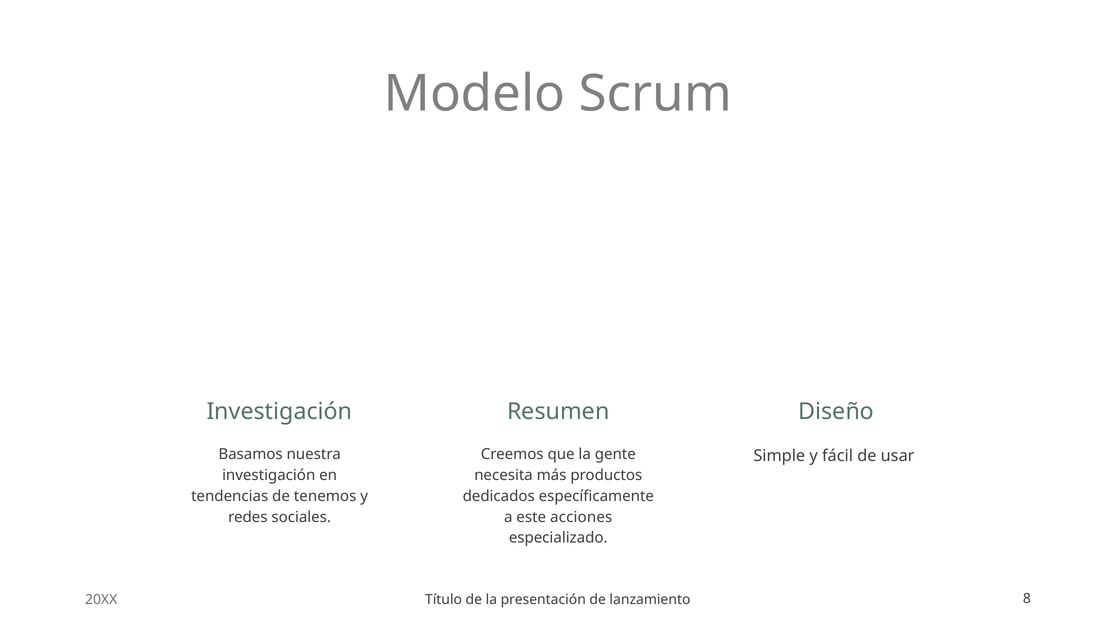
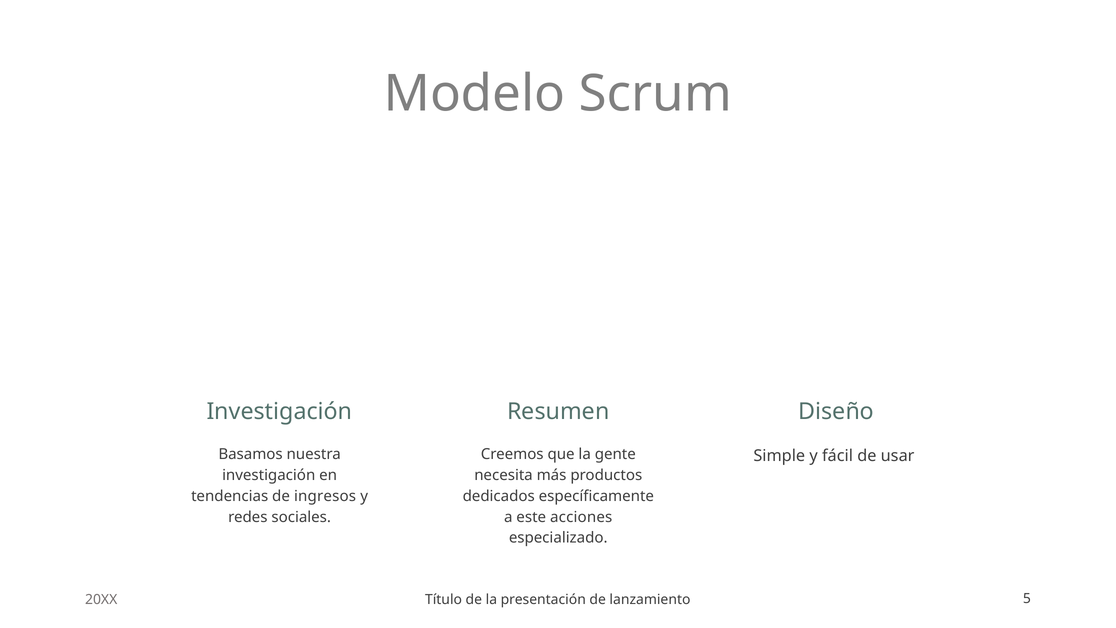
tenemos: tenemos -> ingresos
8: 8 -> 5
